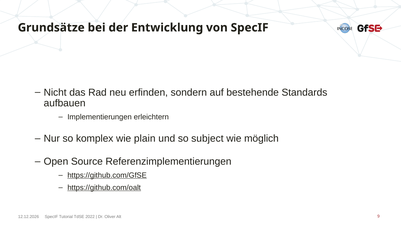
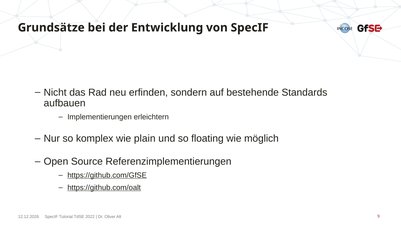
subject: subject -> floating
